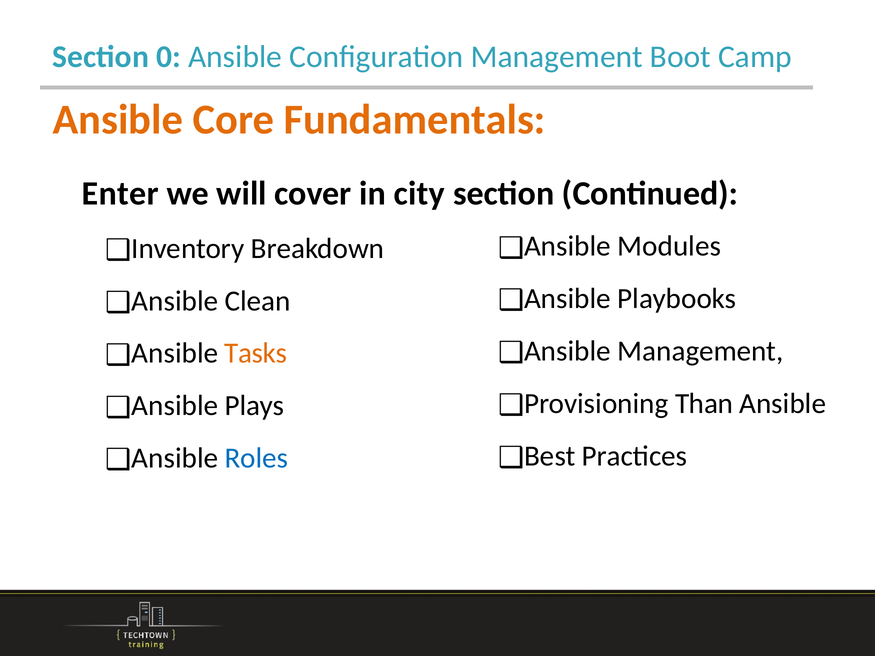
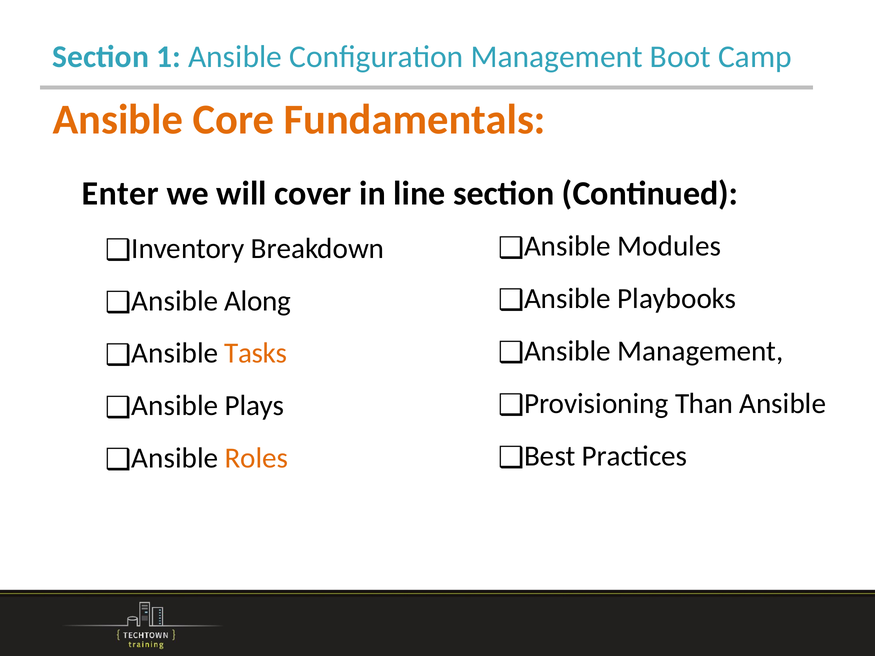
0: 0 -> 1
city: city -> line
Clean: Clean -> Along
Roles colour: blue -> orange
